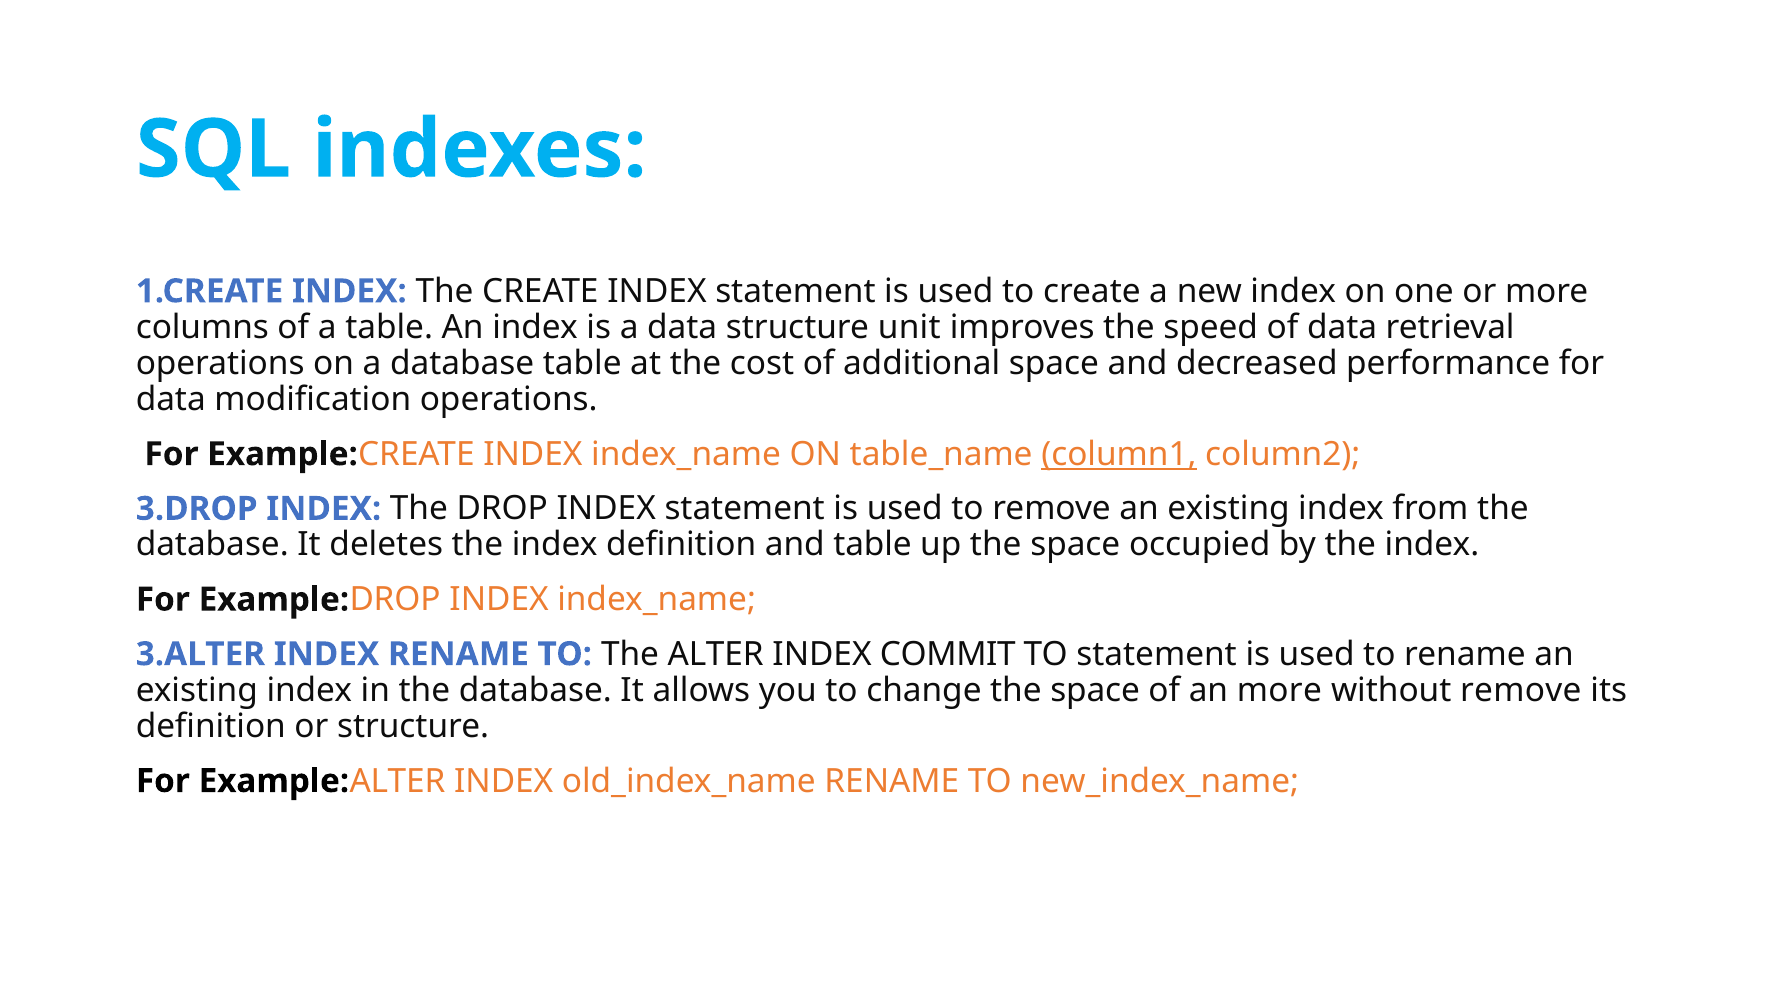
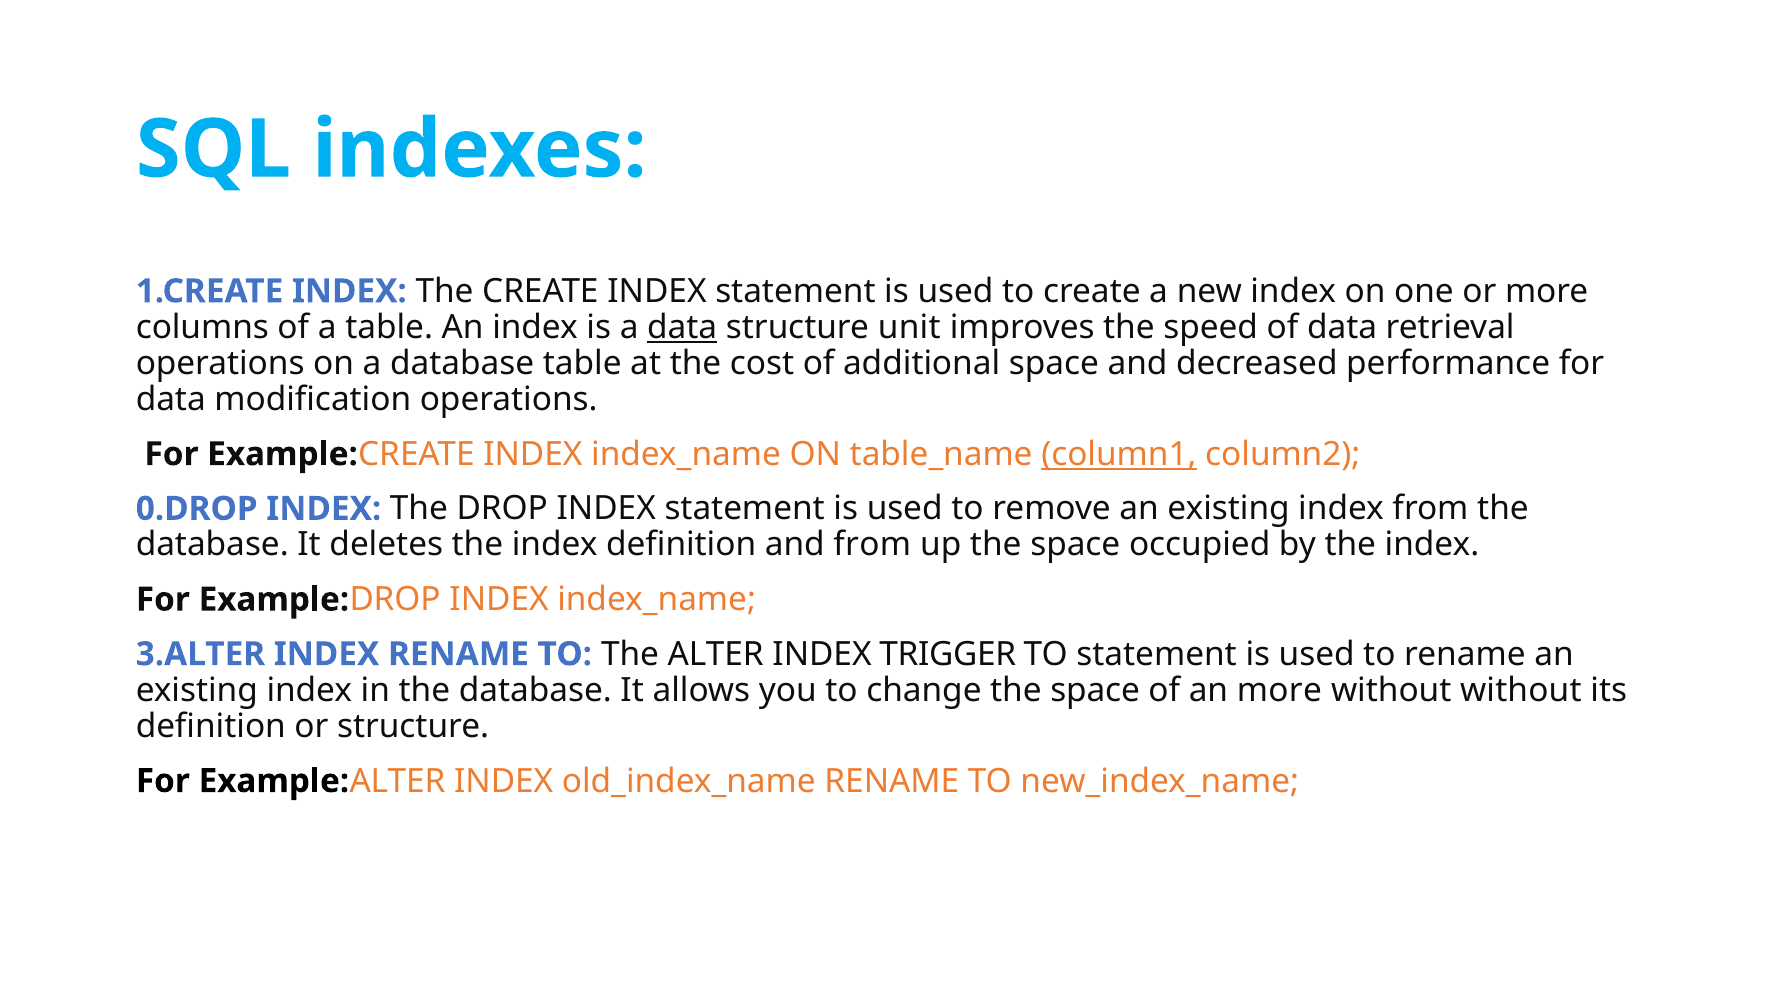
data at (682, 327) underline: none -> present
3.DROP: 3.DROP -> 0.DROP
and table: table -> from
COMMIT: COMMIT -> TRIGGER
without remove: remove -> without
